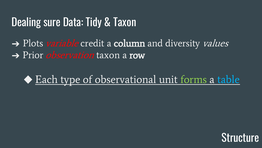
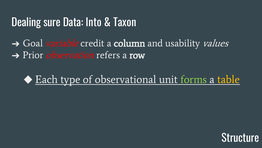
Tidy: Tidy -> Into
Plots: Plots -> Goal
diversity: diversity -> usability
observation taxon: taxon -> refers
table colour: light blue -> yellow
